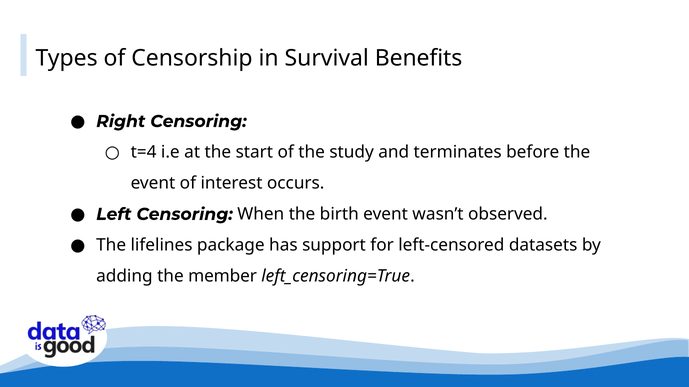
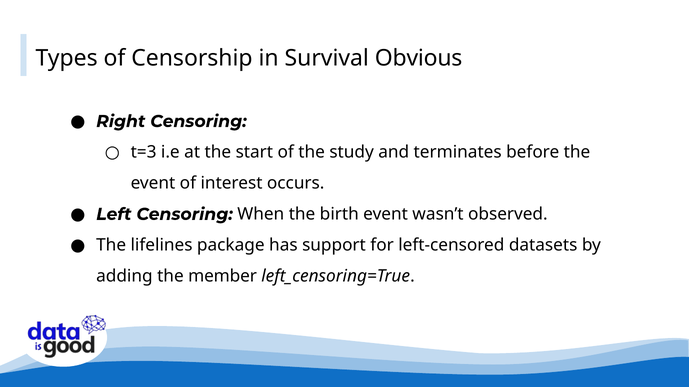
Benefits: Benefits -> Obvious
t=4: t=4 -> t=3
